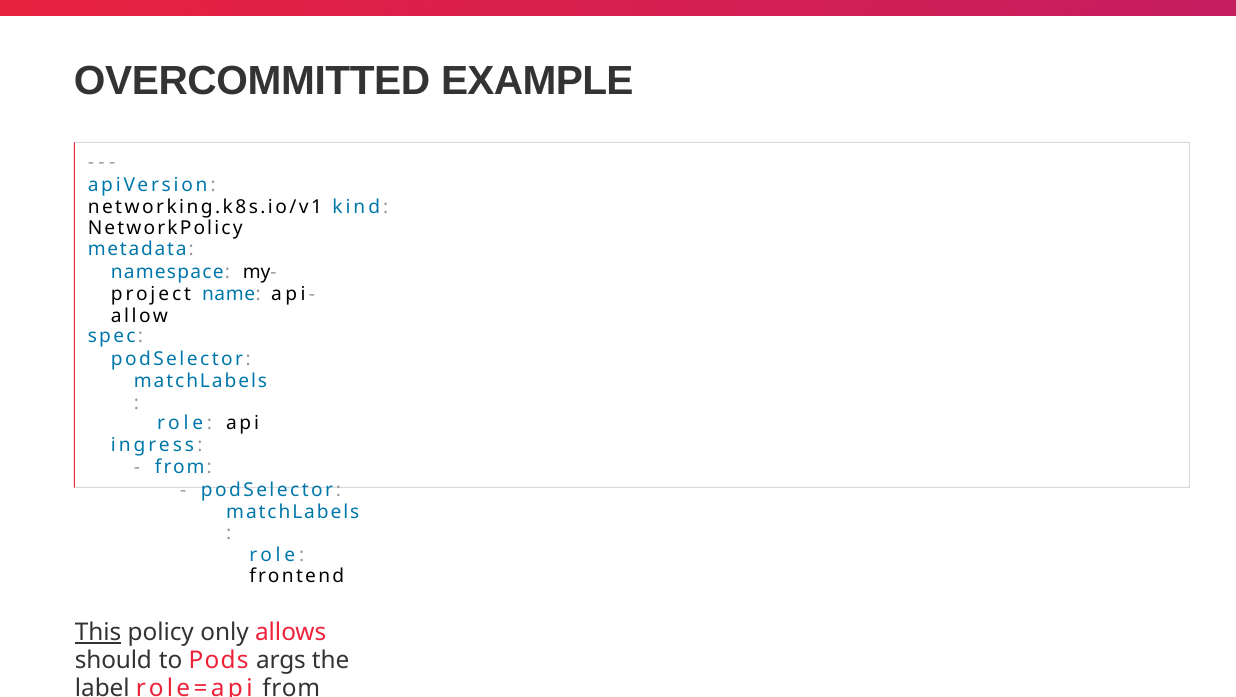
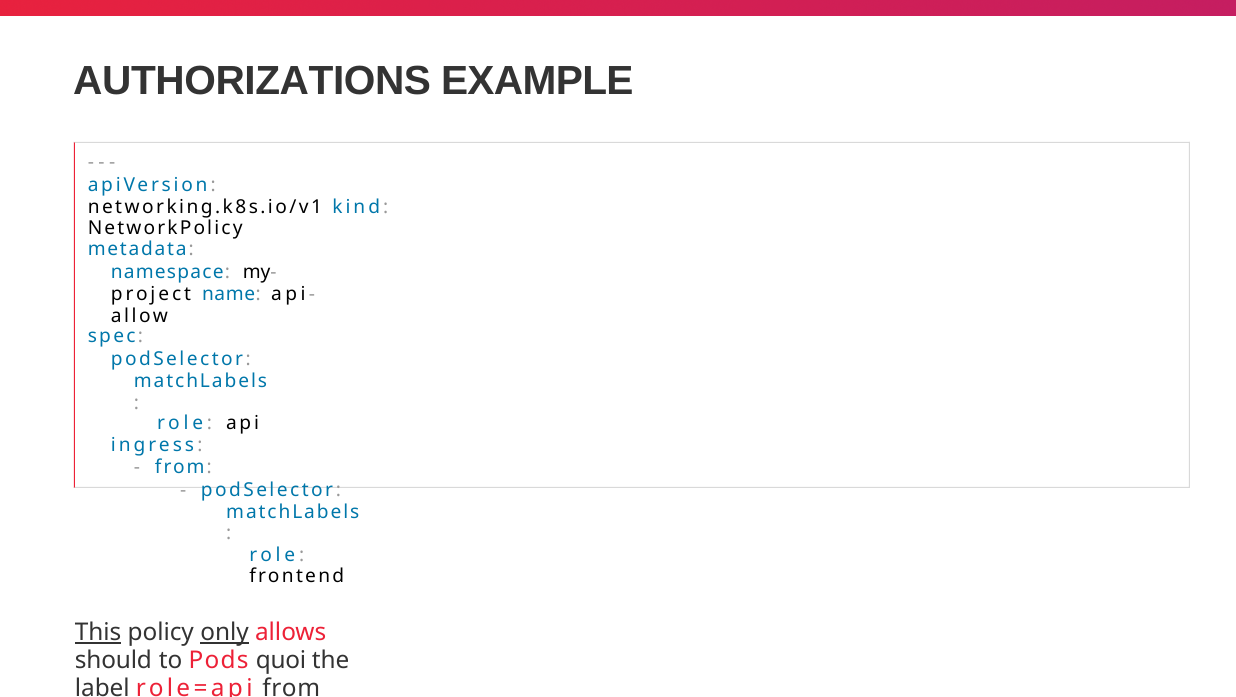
OVERCOMMITTED: OVERCOMMITTED -> AUTHORIZATIONS
only underline: none -> present
args: args -> quoi
